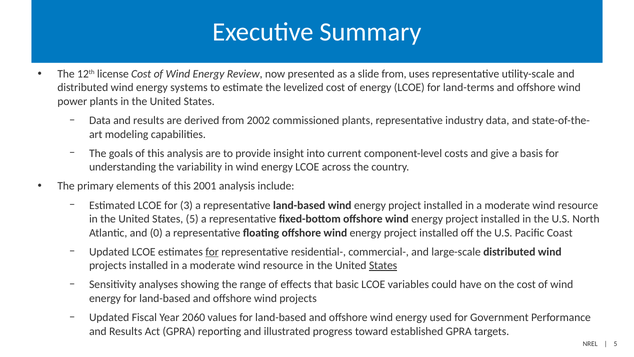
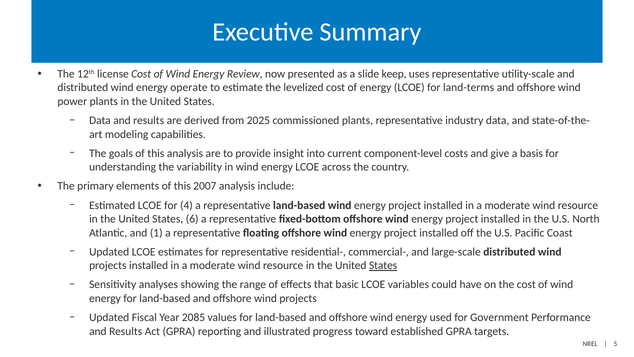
slide from: from -> keep
systems: systems -> operate
2002: 2002 -> 2025
2001: 2001 -> 2007
3: 3 -> 4
States 5: 5 -> 6
0: 0 -> 1
for at (212, 252) underline: present -> none
2060: 2060 -> 2085
